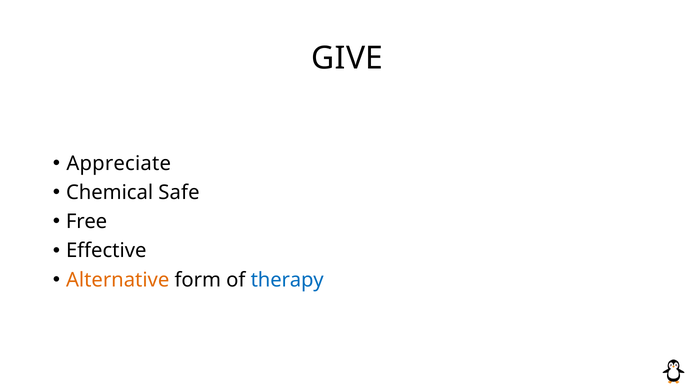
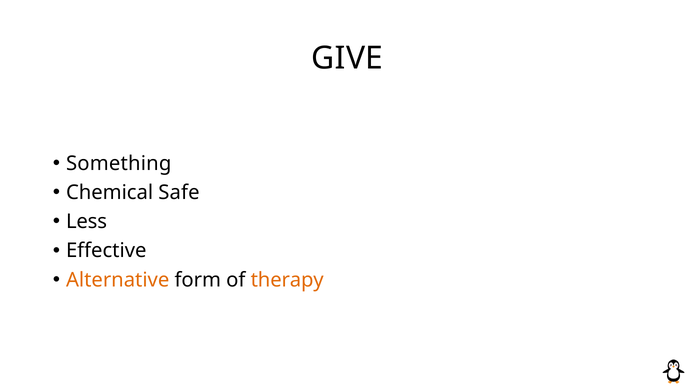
Appreciate: Appreciate -> Something
Free: Free -> Less
therapy colour: blue -> orange
